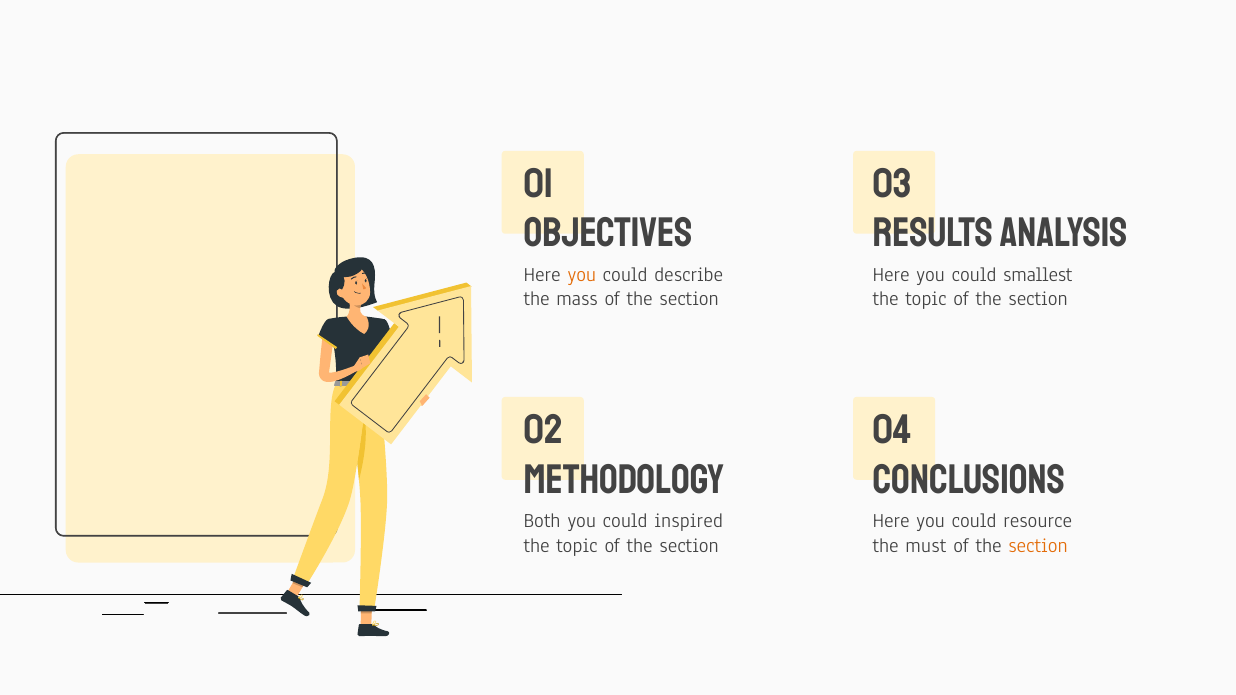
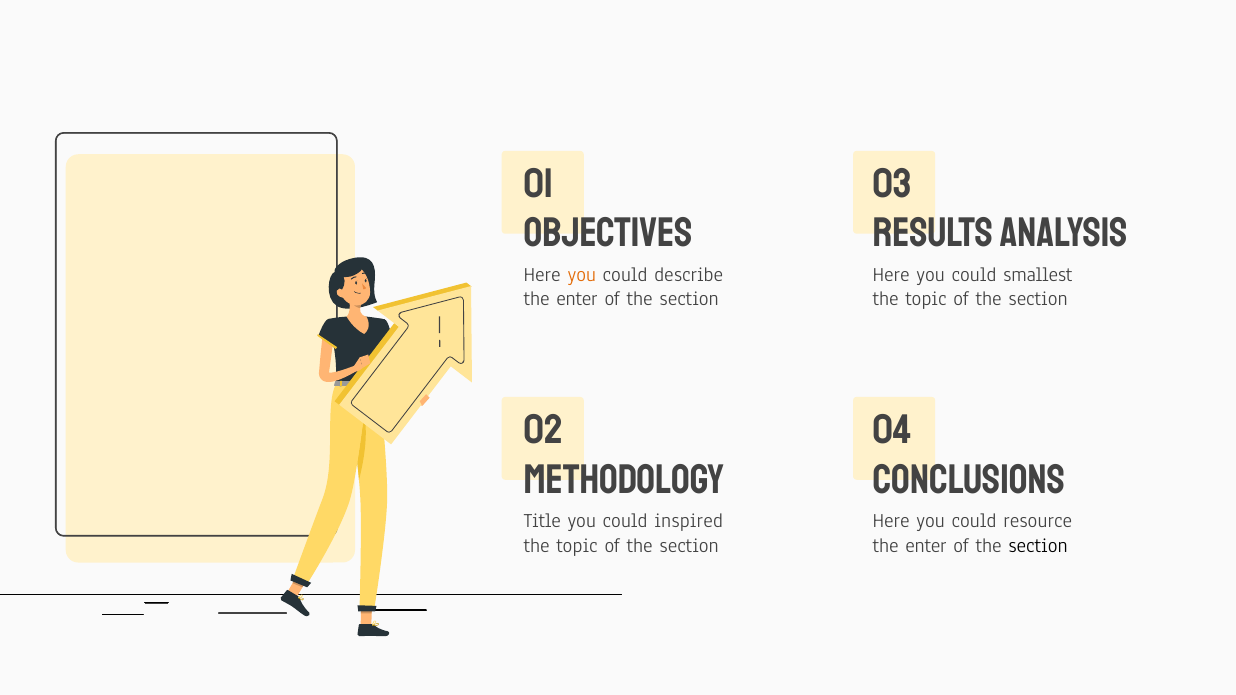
mass at (577, 299): mass -> enter
Both: Both -> Title
must at (926, 546): must -> enter
section at (1038, 546) colour: orange -> black
